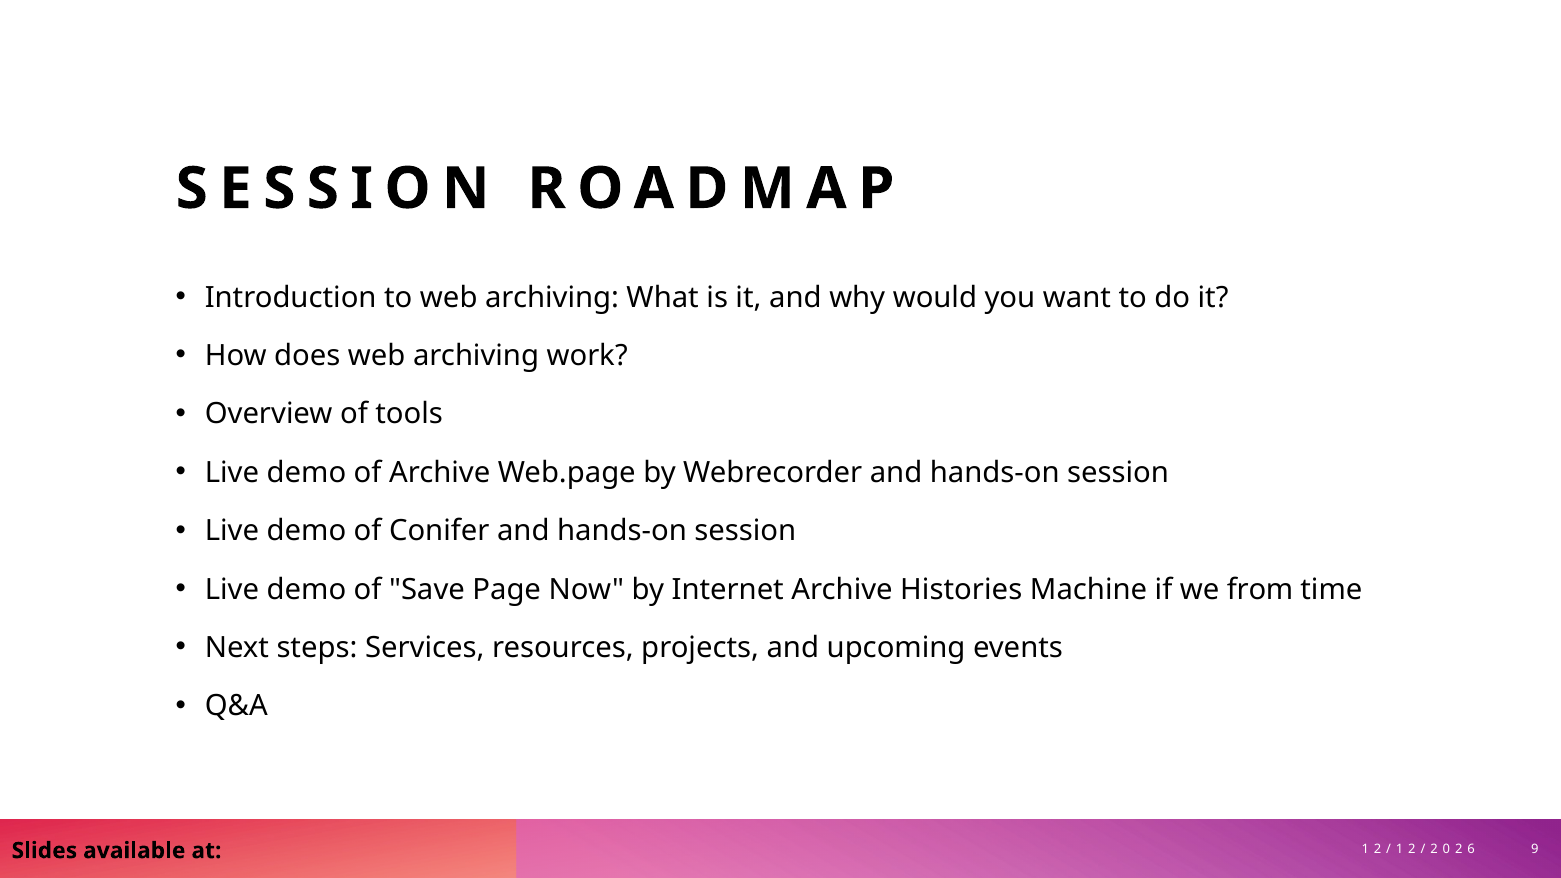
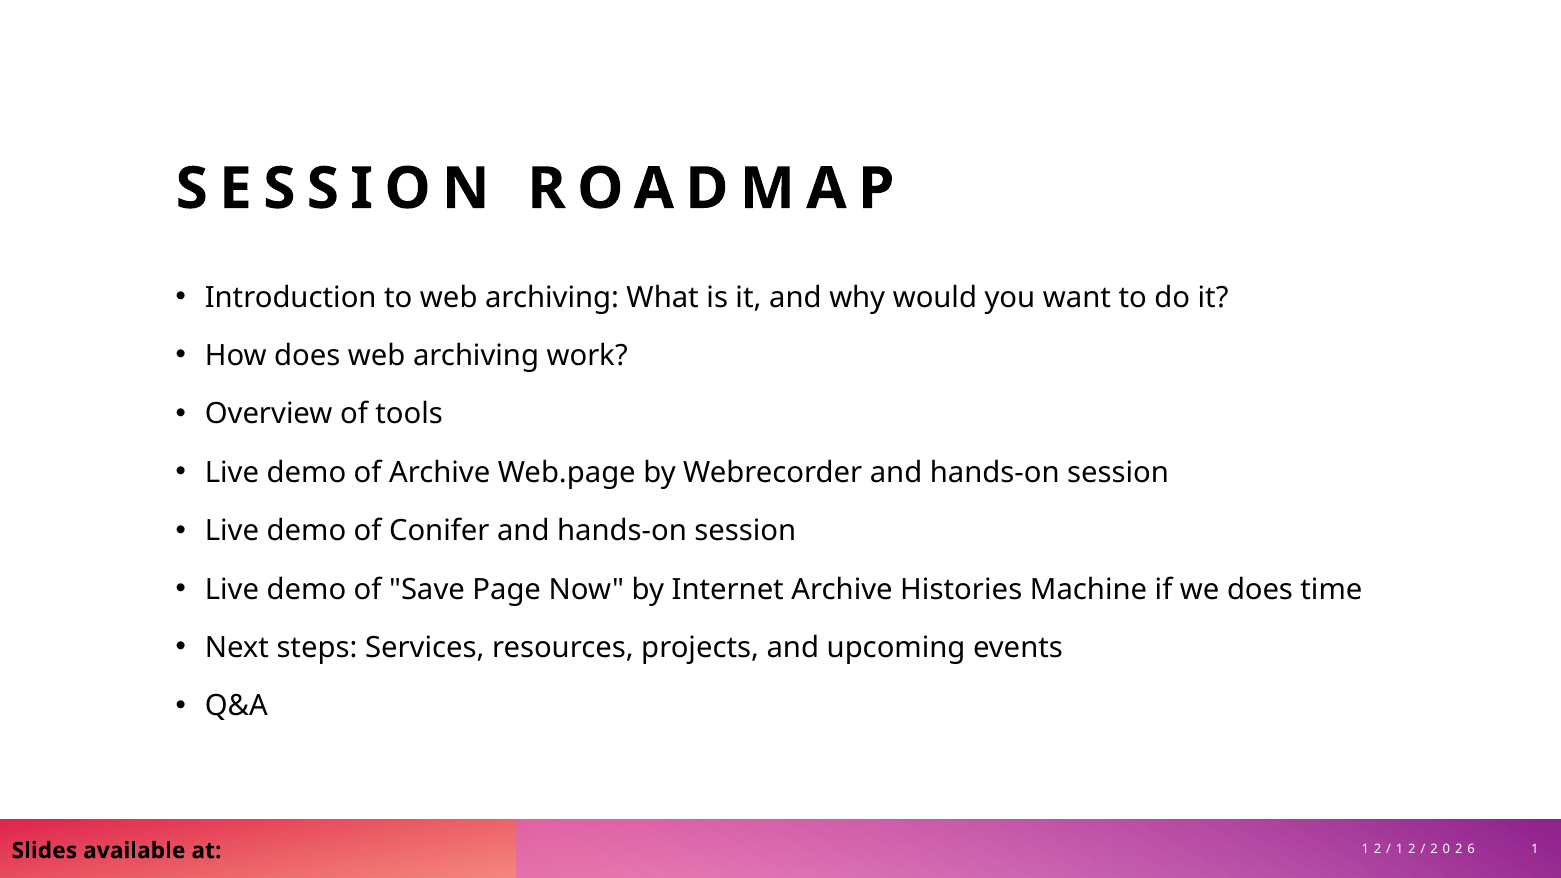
we from: from -> does
9 at (1535, 849): 9 -> 1
